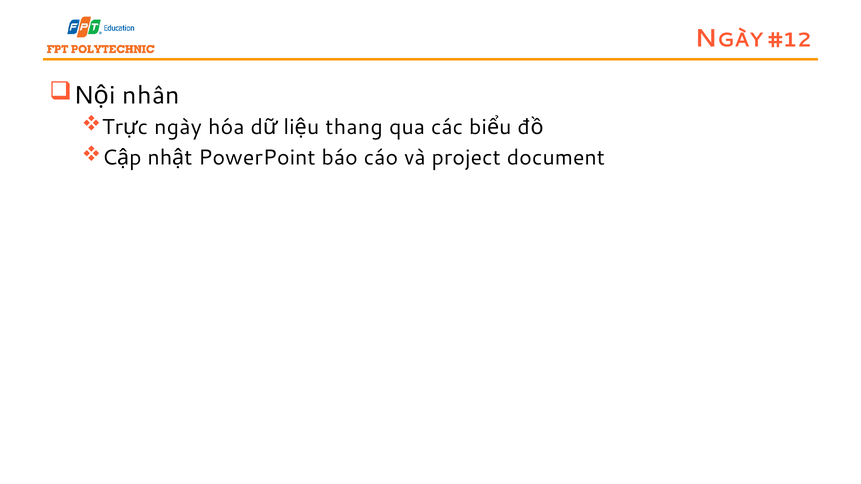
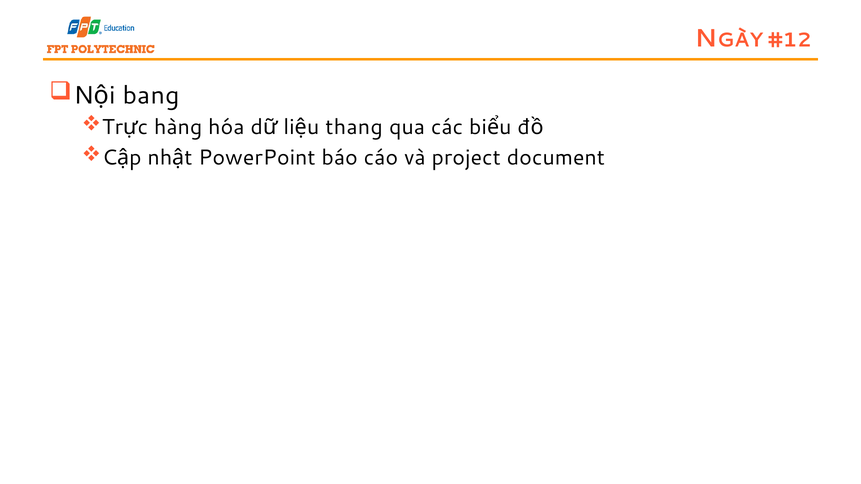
nhân: nhân -> bang
ngày: ngày -> hàng
